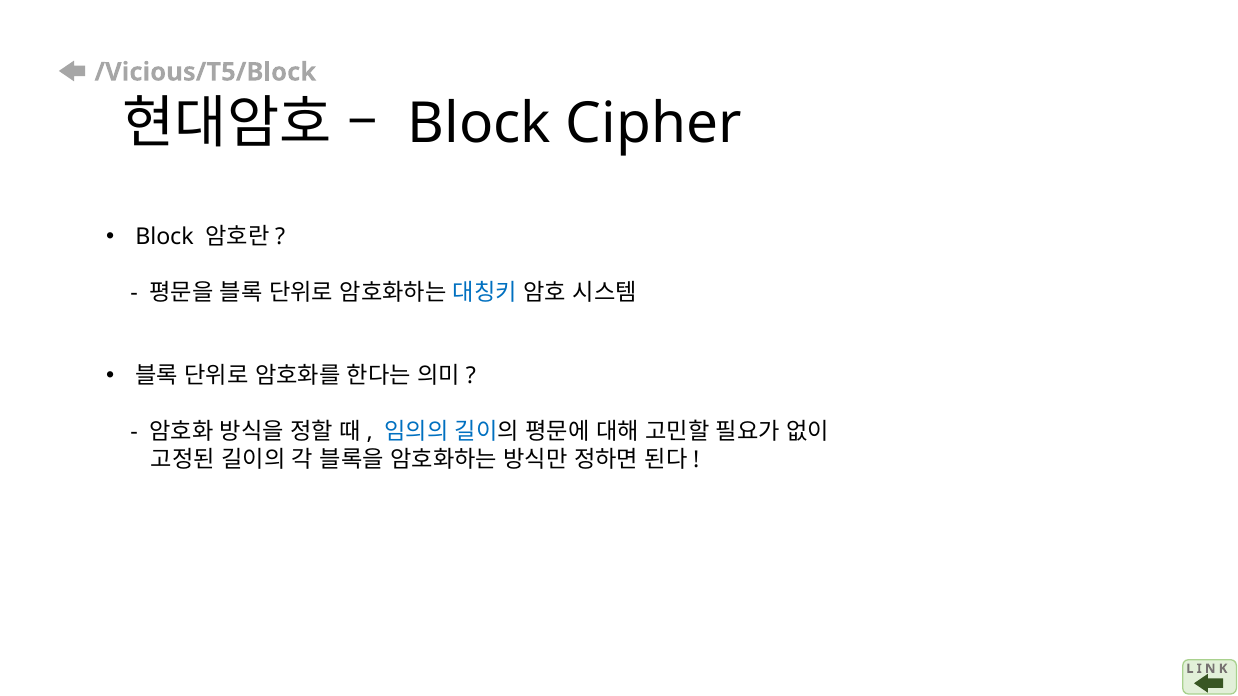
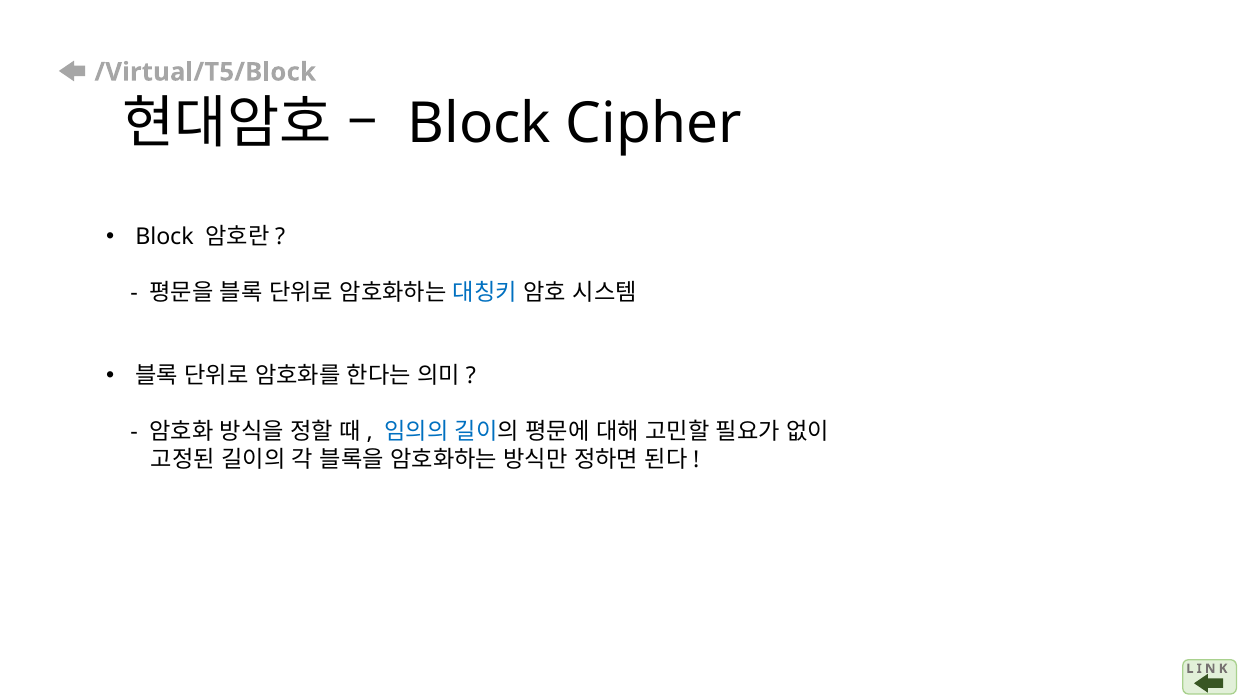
/Vicious/T5/Block: /Vicious/T5/Block -> /Virtual/T5/Block
